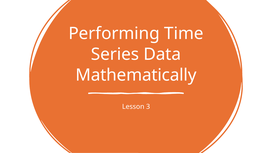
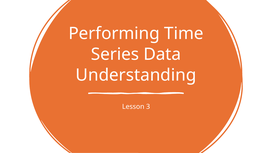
Mathematically: Mathematically -> Understanding
